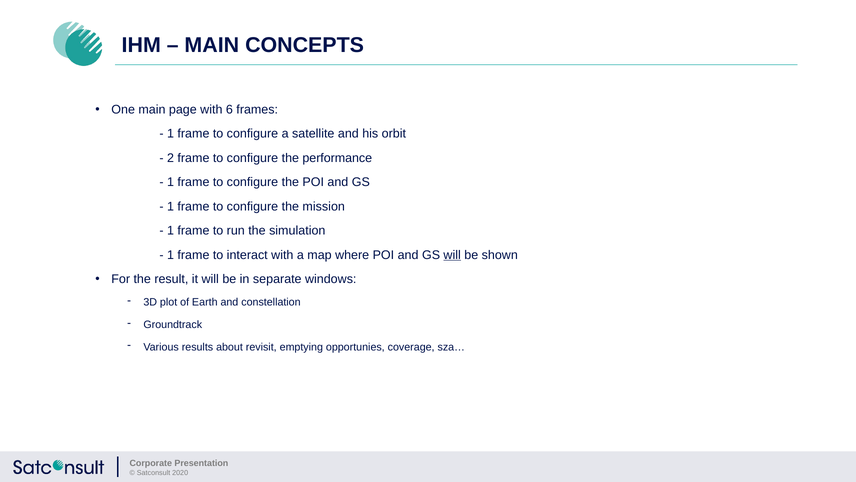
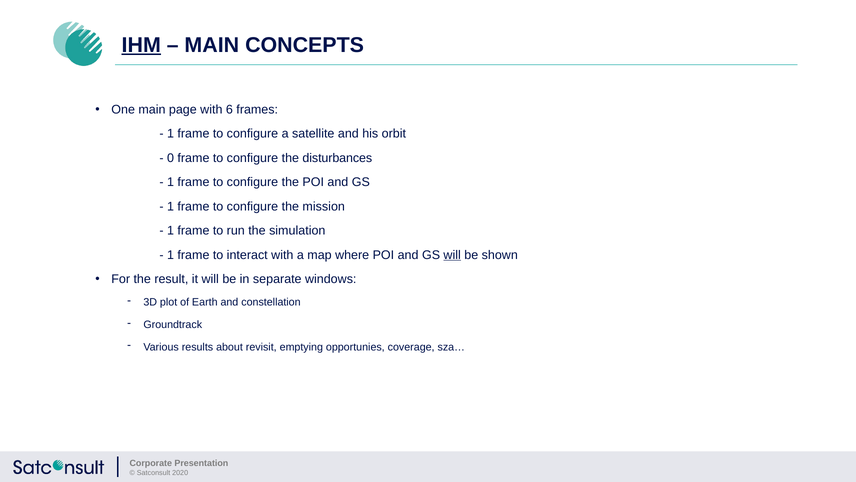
IHM underline: none -> present
2: 2 -> 0
performance: performance -> disturbances
